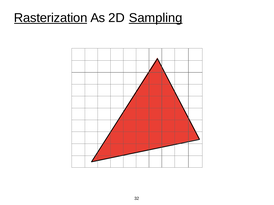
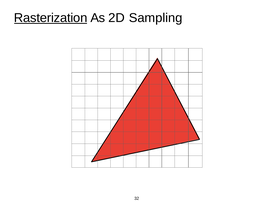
Sampling underline: present -> none
